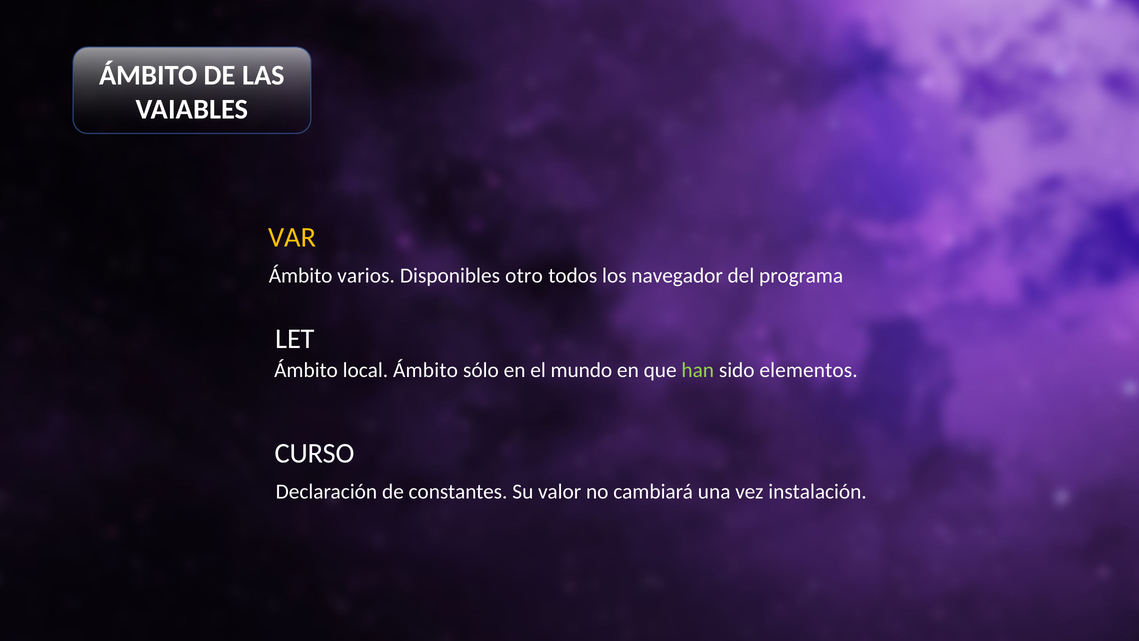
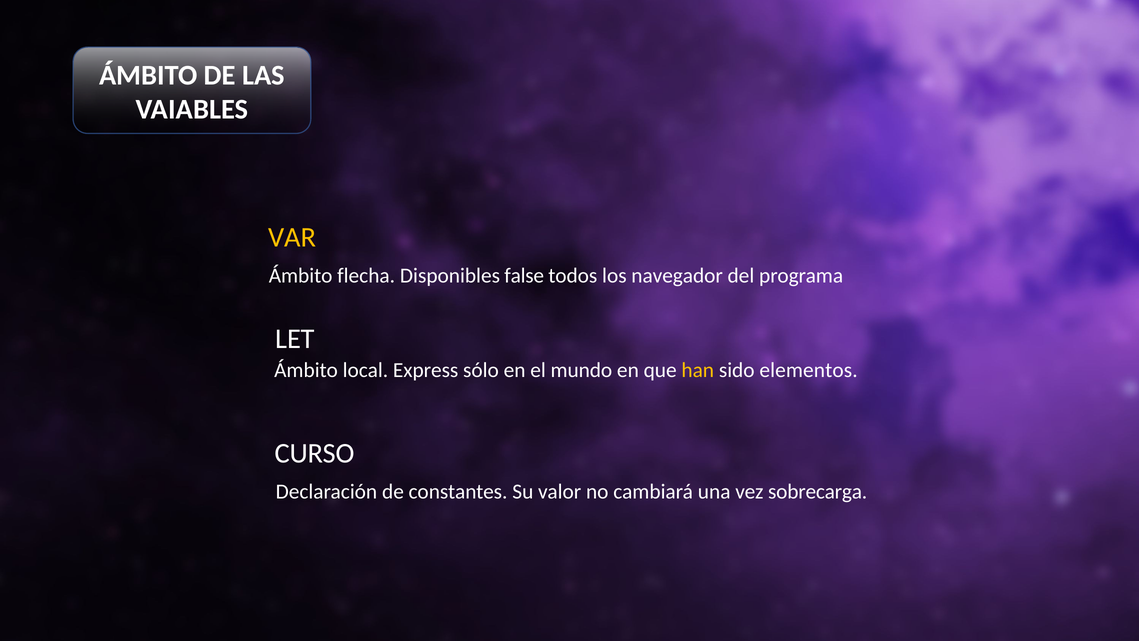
varios: varios -> flecha
otro: otro -> false
local Ámbito: Ámbito -> Express
han colour: light green -> yellow
instalación: instalación -> sobrecarga
